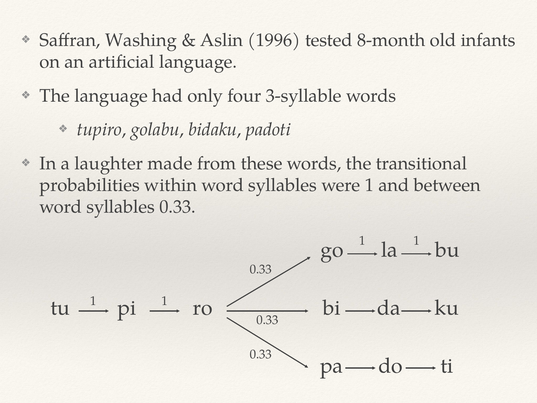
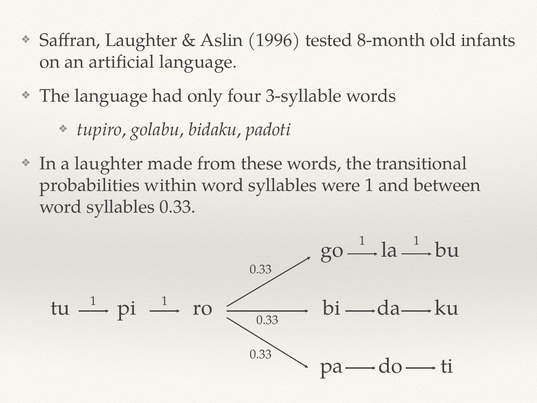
Saffran Washing: Washing -> Laughter
